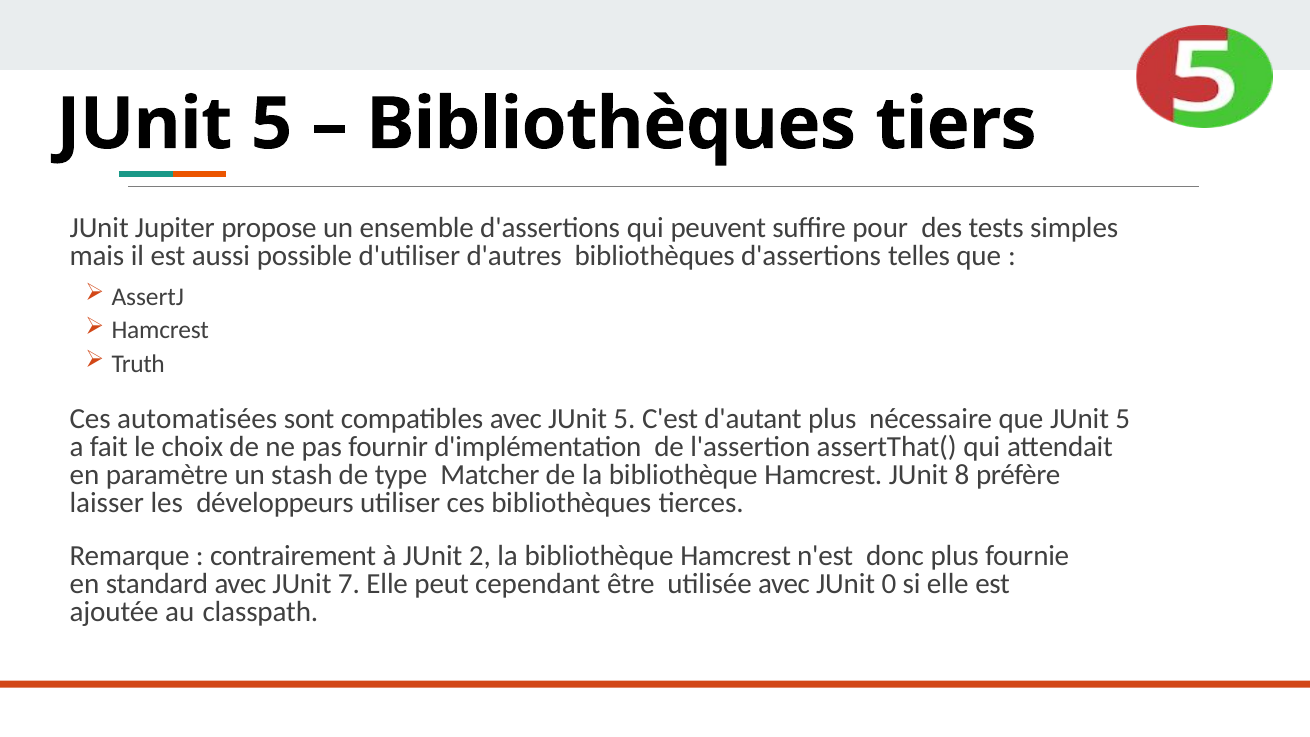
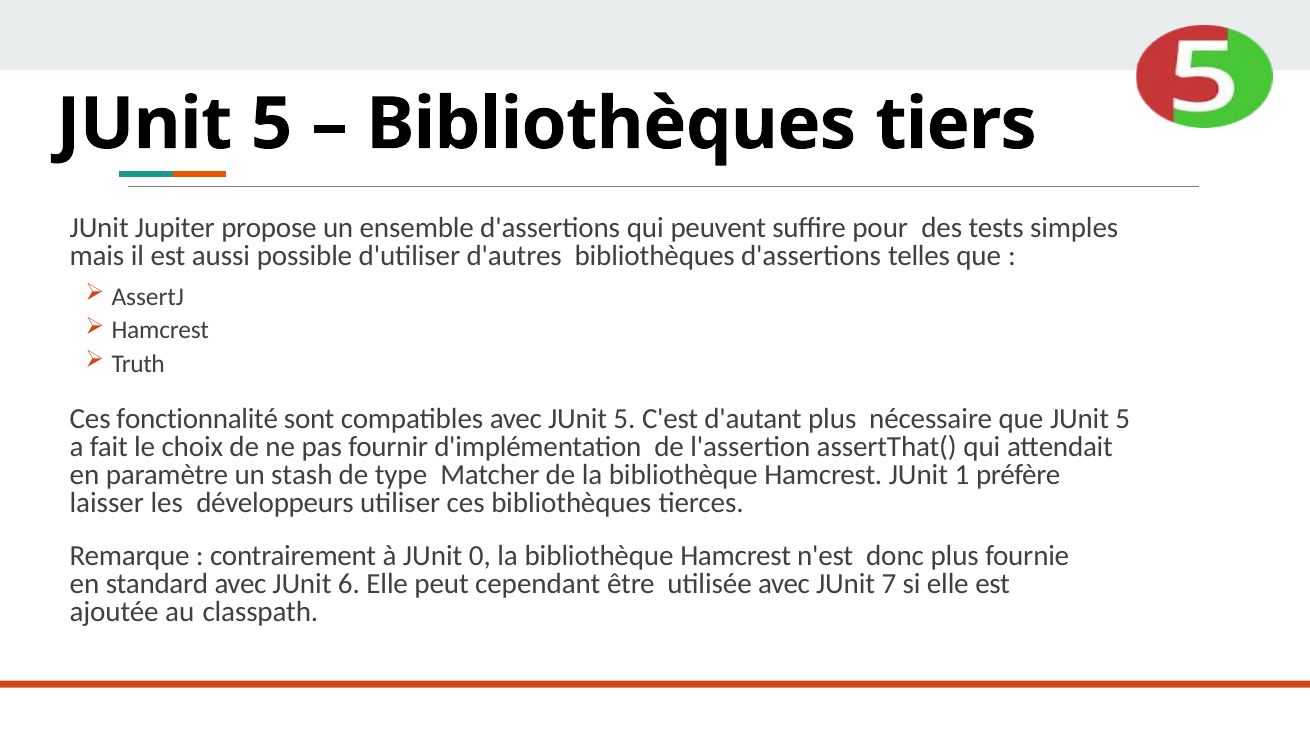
automatisées: automatisées -> fonctionnalité
8: 8 -> 1
2: 2 -> 0
7: 7 -> 6
0: 0 -> 7
